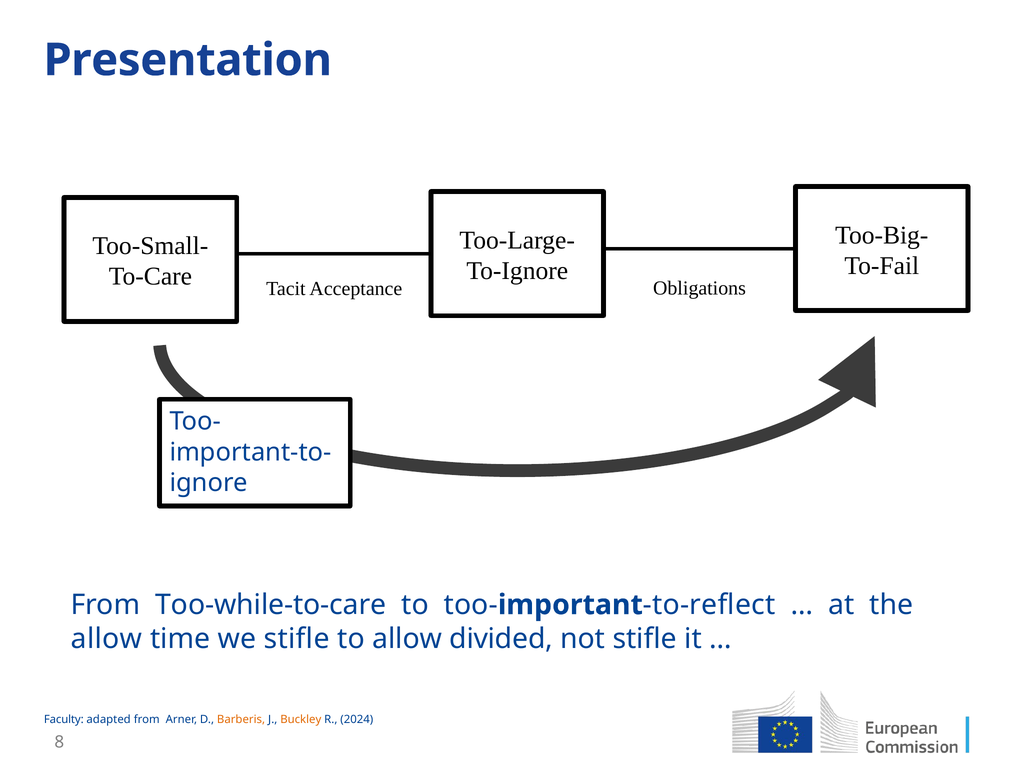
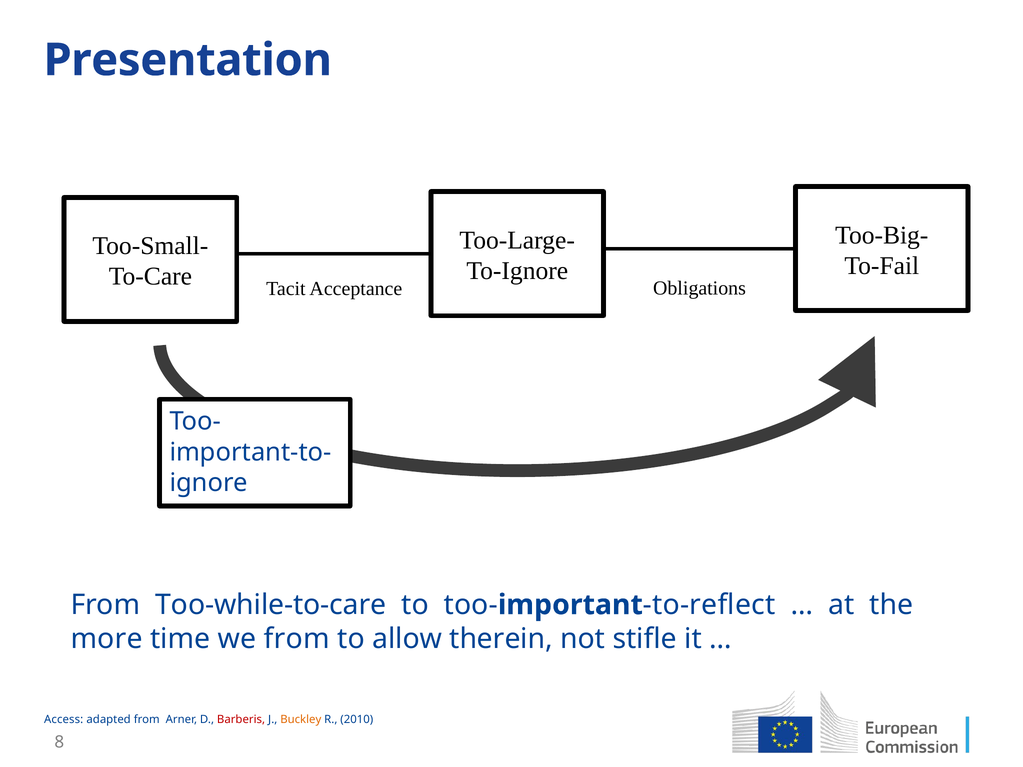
allow at (106, 639): allow -> more
we stifle: stifle -> from
divided: divided -> therein
Faculty: Faculty -> Access
Barberis colour: orange -> red
2024: 2024 -> 2010
